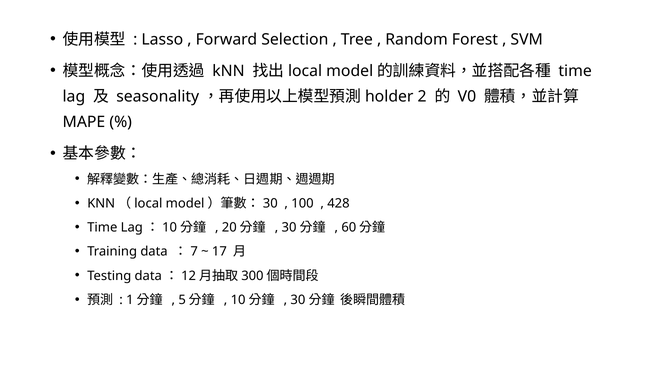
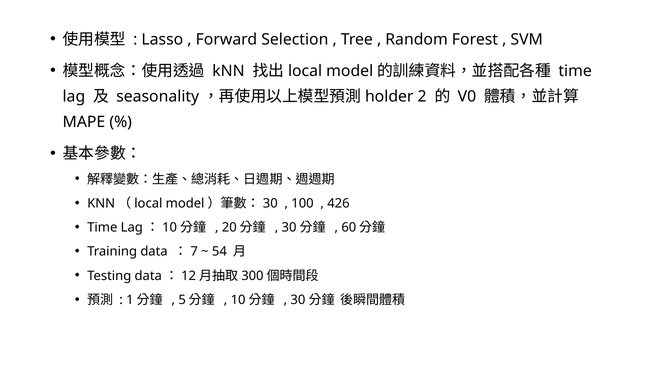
428: 428 -> 426
17: 17 -> 54
